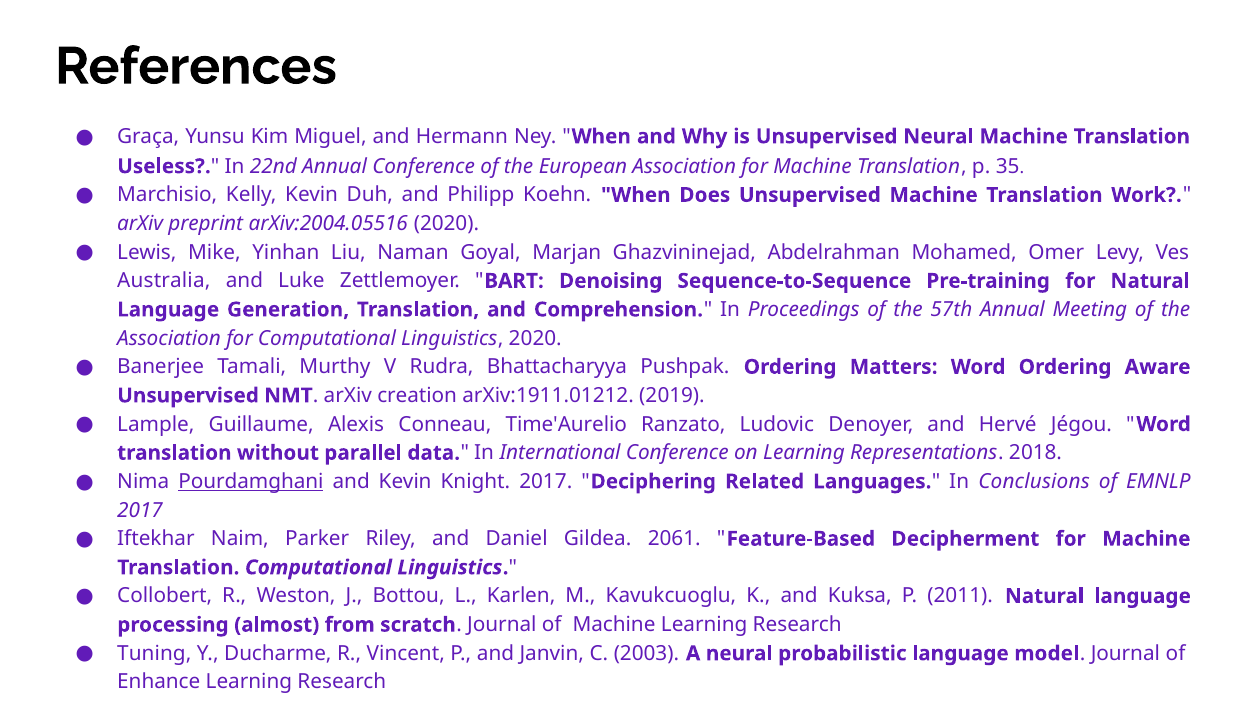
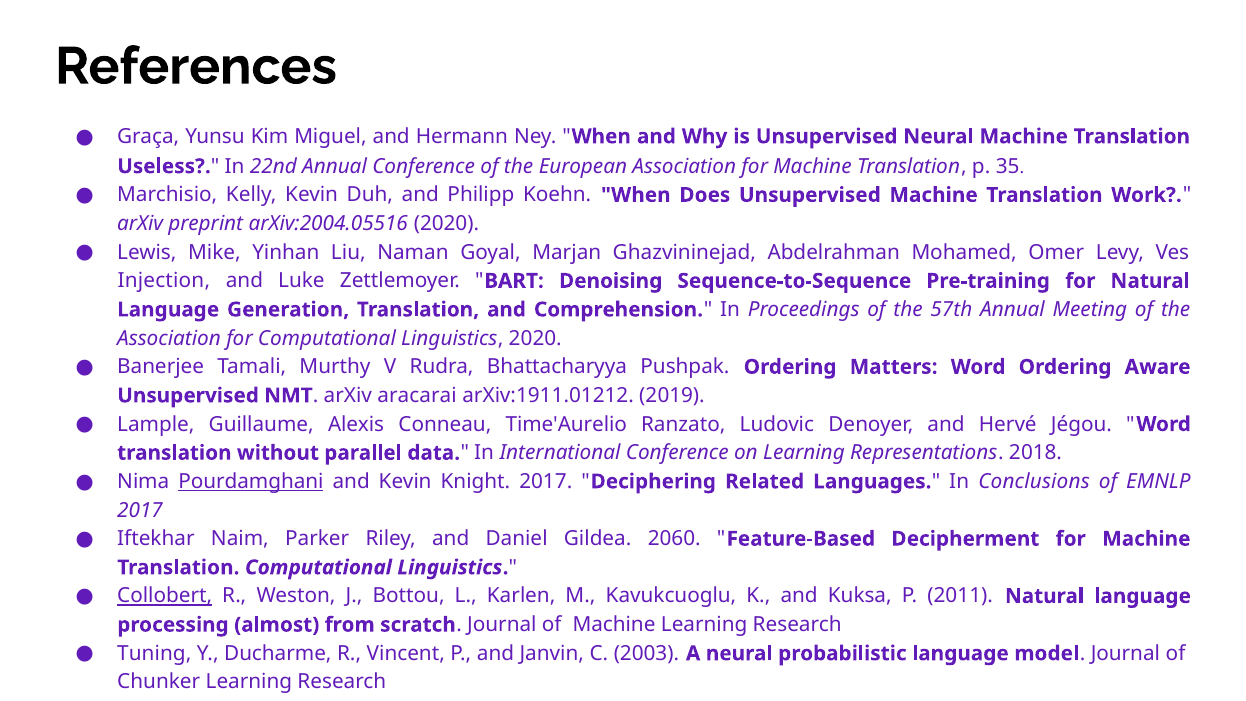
Australia: Australia -> Injection
creation: creation -> aracarai
2061: 2061 -> 2060
Collobert underline: none -> present
Enhance: Enhance -> Chunker
